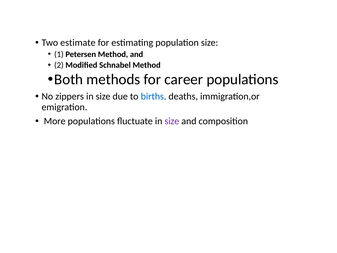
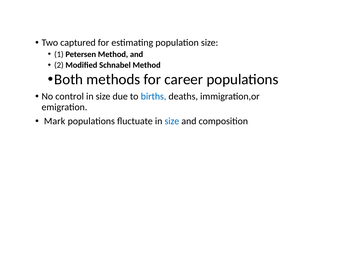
estimate: estimate -> captured
zippers: zippers -> control
More: More -> Mark
size at (172, 121) colour: purple -> blue
